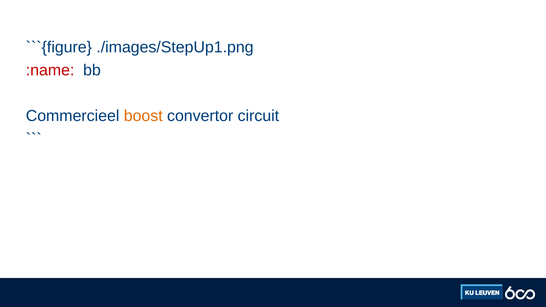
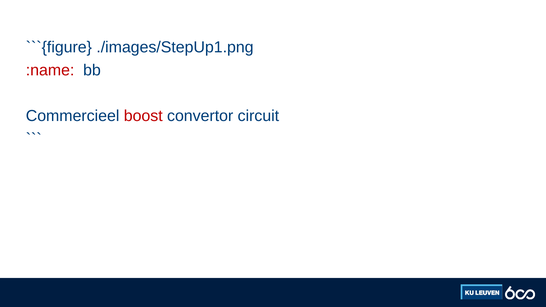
boost colour: orange -> red
